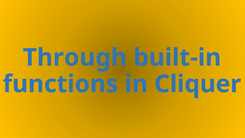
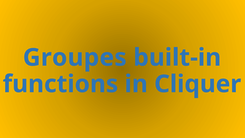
Through: Through -> Groupes
